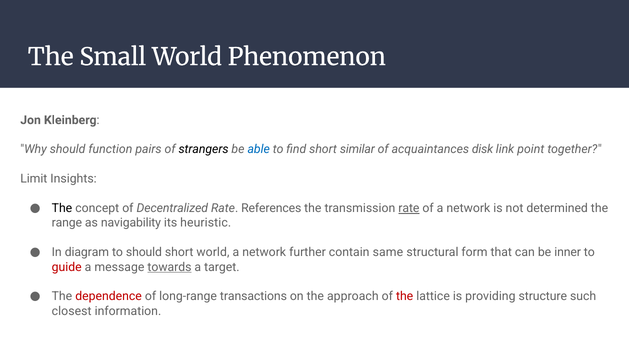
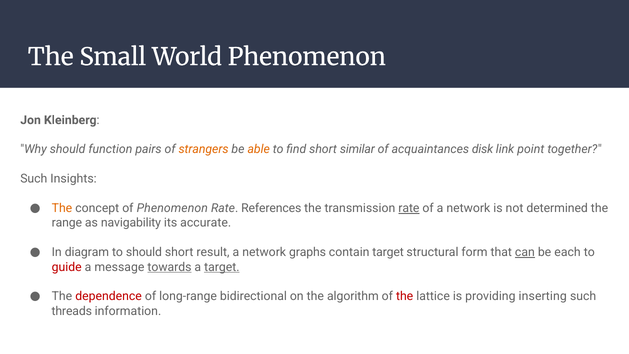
strangers colour: black -> orange
able colour: blue -> orange
Limit at (34, 179): Limit -> Such
The at (62, 208) colour: black -> orange
of Decentralized: Decentralized -> Phenomenon
heuristic: heuristic -> accurate
short world: world -> result
further: further -> graphs
contain same: same -> target
can underline: none -> present
inner: inner -> each
target at (222, 267) underline: none -> present
transactions: transactions -> bidirectional
approach: approach -> algorithm
structure: structure -> inserting
closest: closest -> threads
